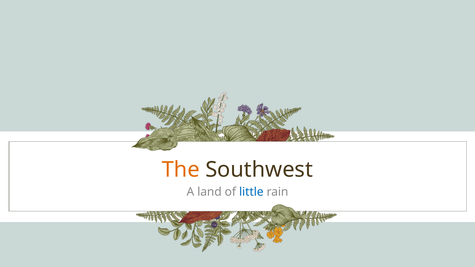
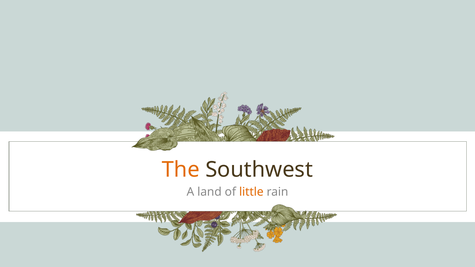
little colour: blue -> orange
